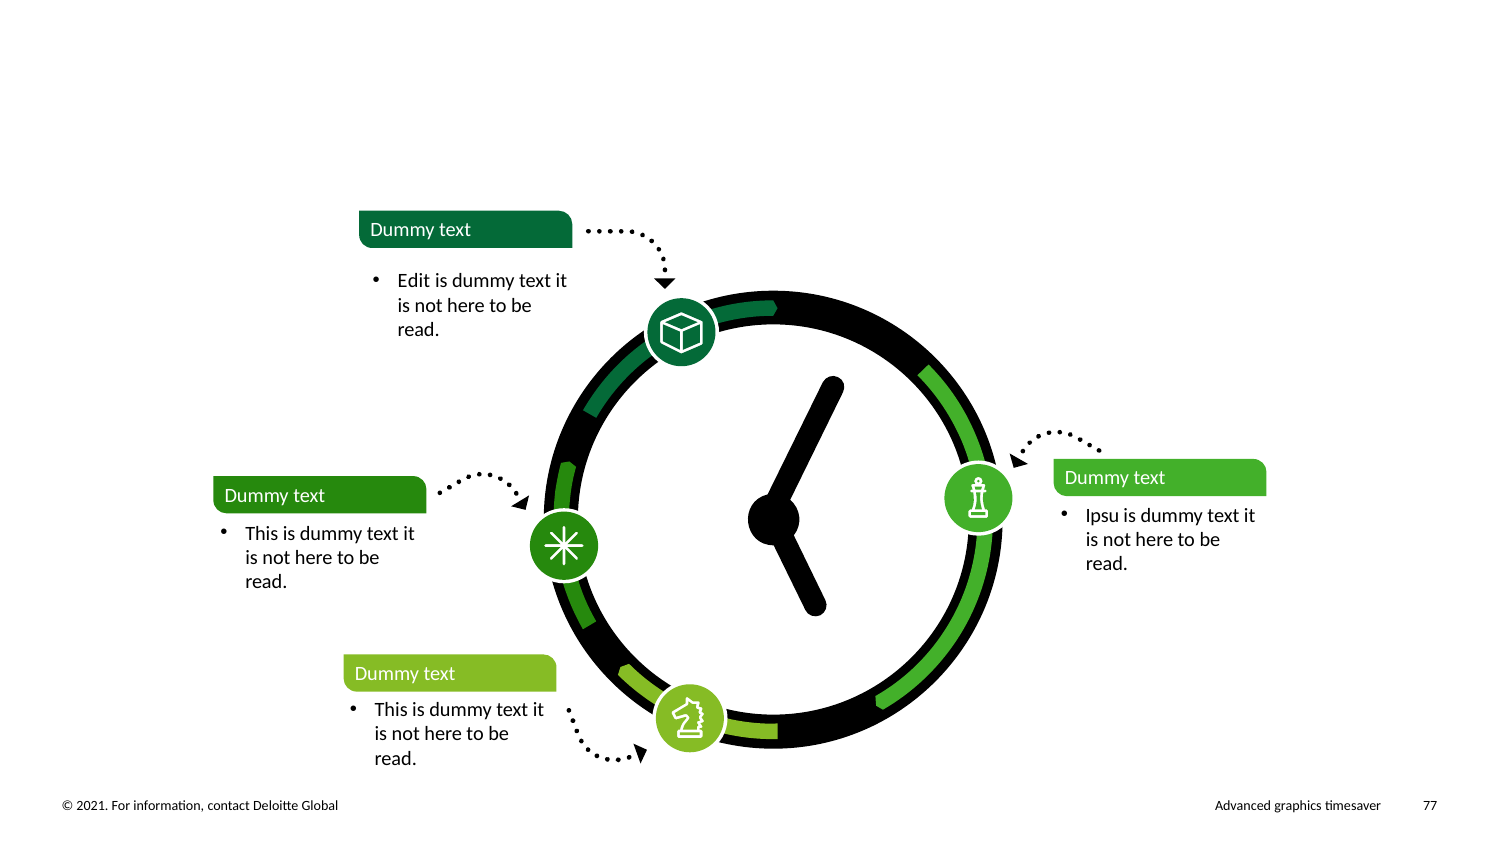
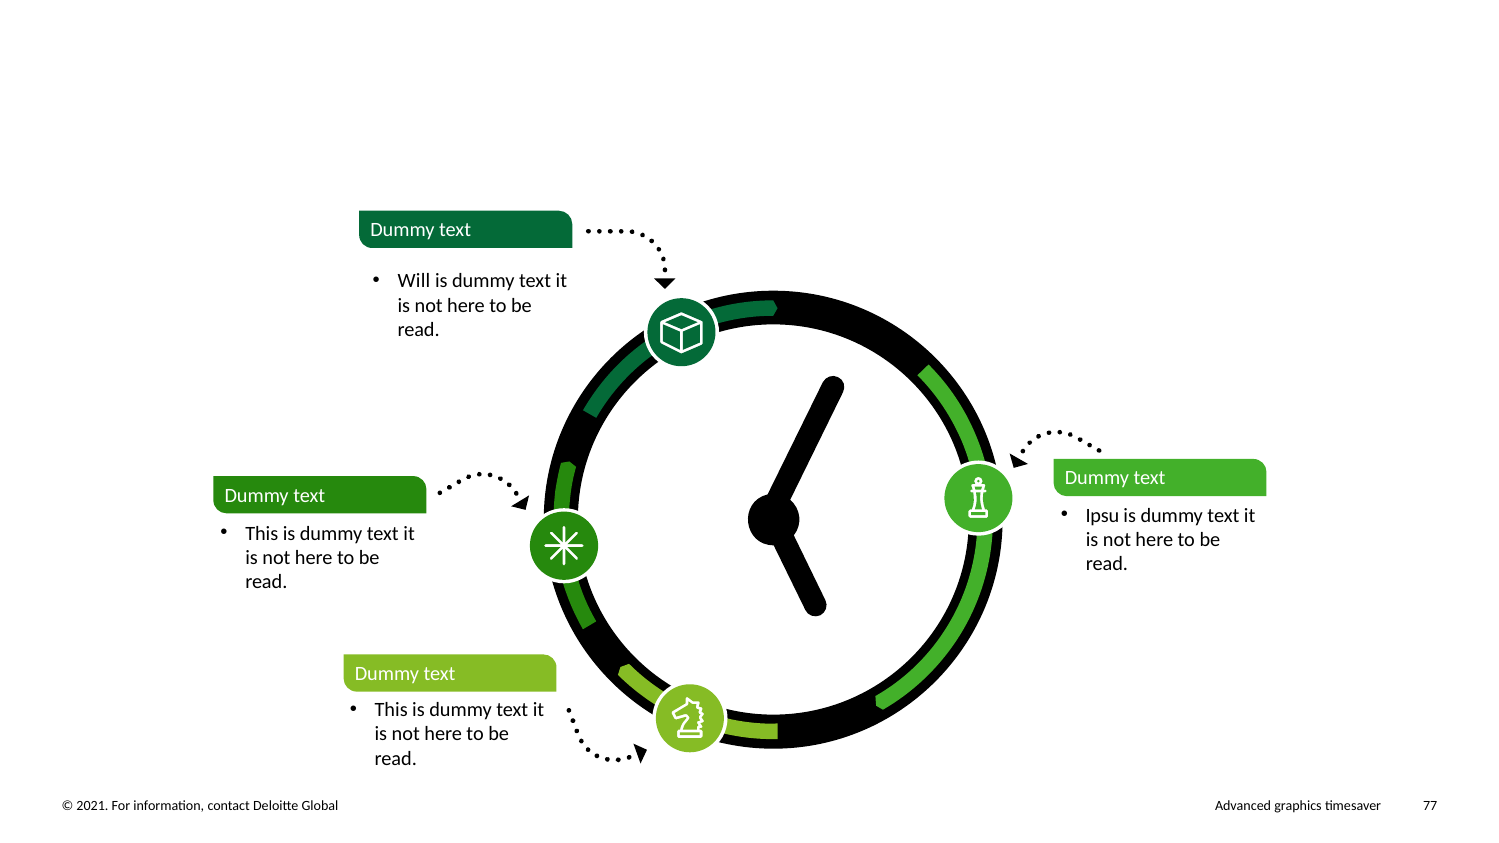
Edit: Edit -> Will
